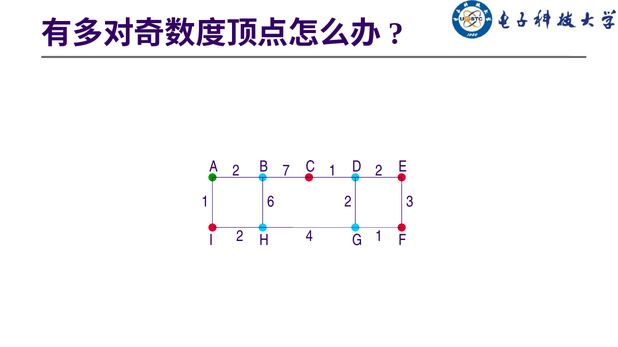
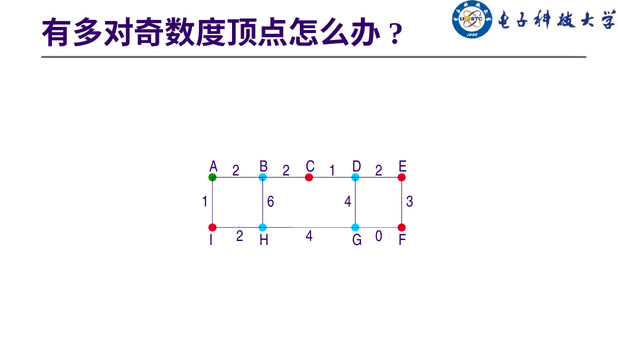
7 at (286, 171): 7 -> 2
6 2: 2 -> 4
4 1: 1 -> 0
